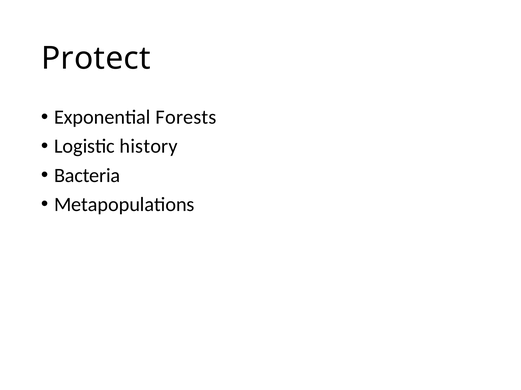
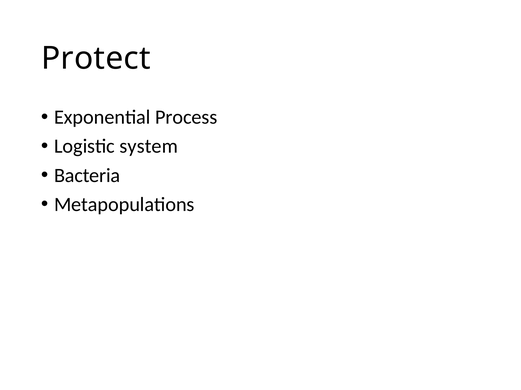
Forests: Forests -> Process
history: history -> system
